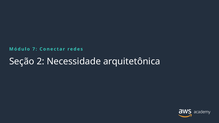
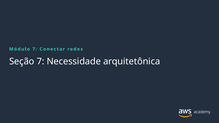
Seção 2: 2 -> 7
